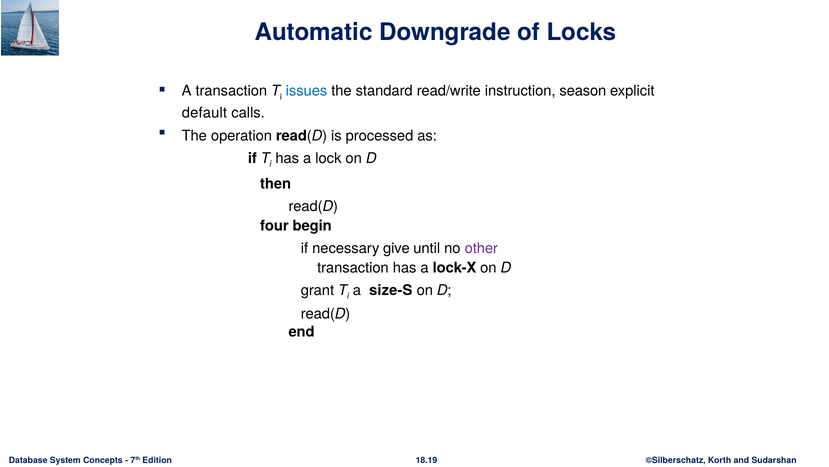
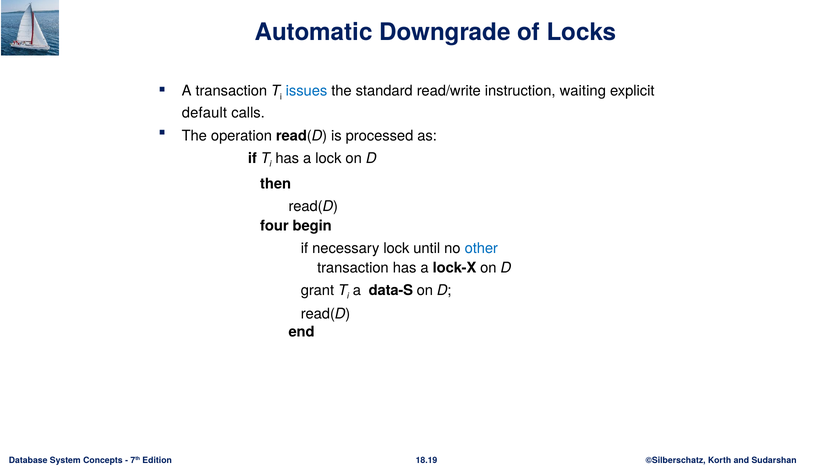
season: season -> waiting
necessary give: give -> lock
other colour: purple -> blue
size-S: size-S -> data-S
